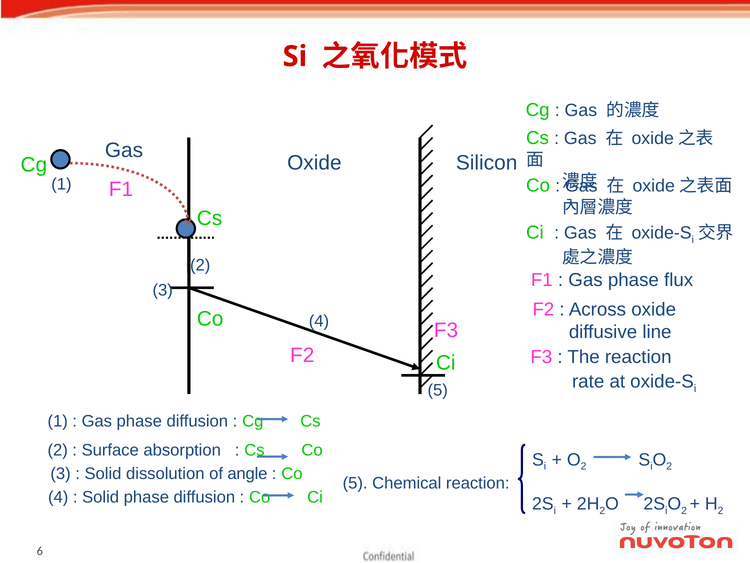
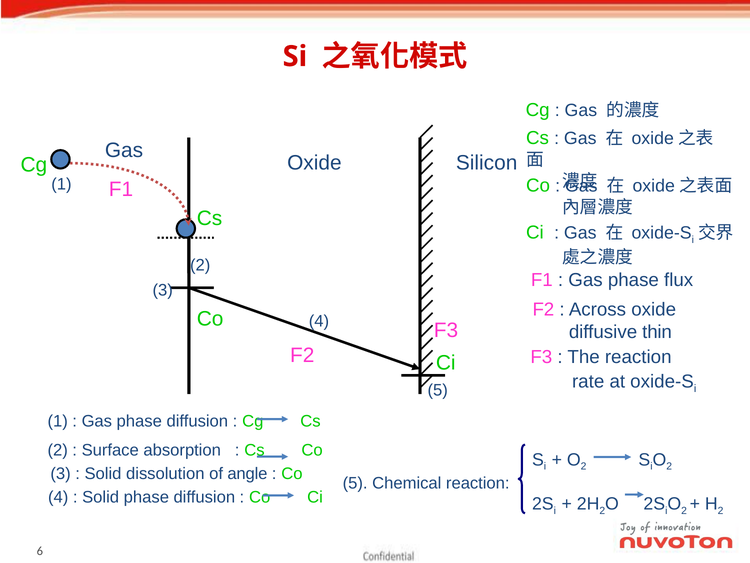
line: line -> thin
